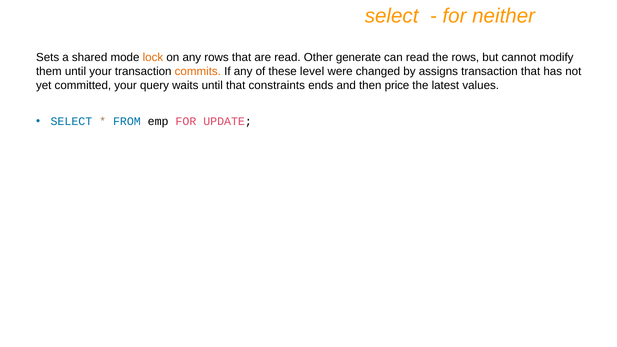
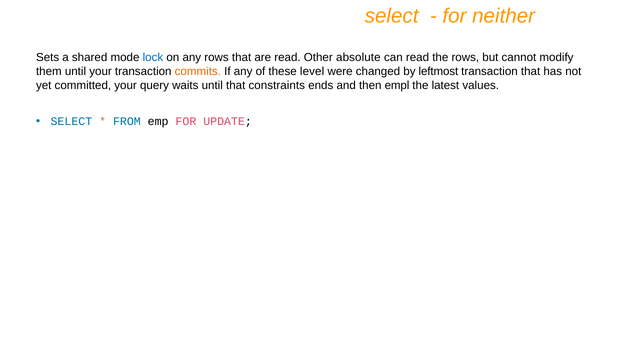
lock colour: orange -> blue
generate: generate -> absolute
assigns: assigns -> leftmost
price: price -> empl
